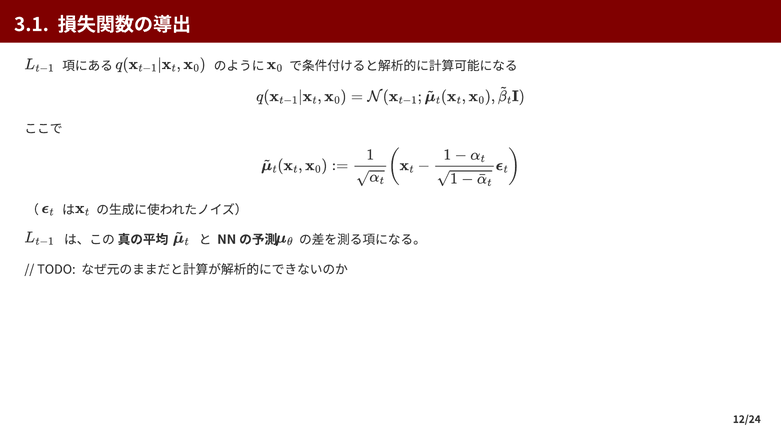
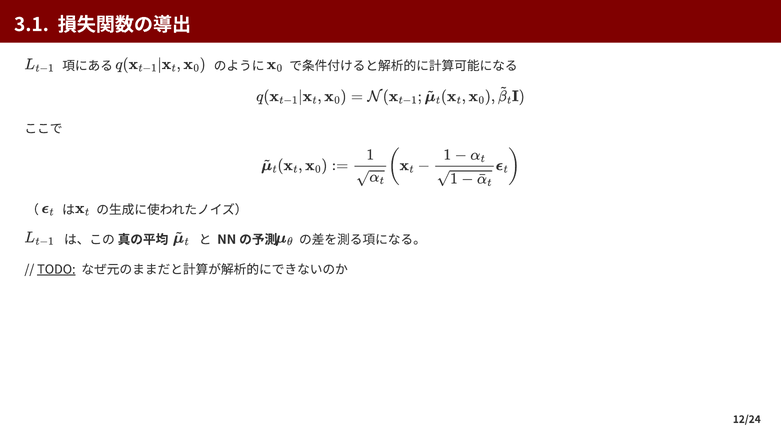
TODO underline: none -> present
